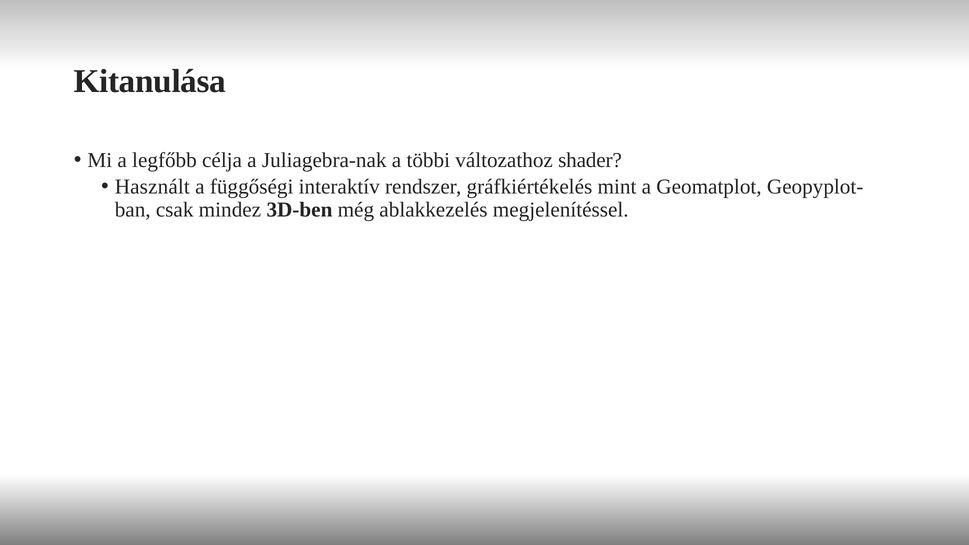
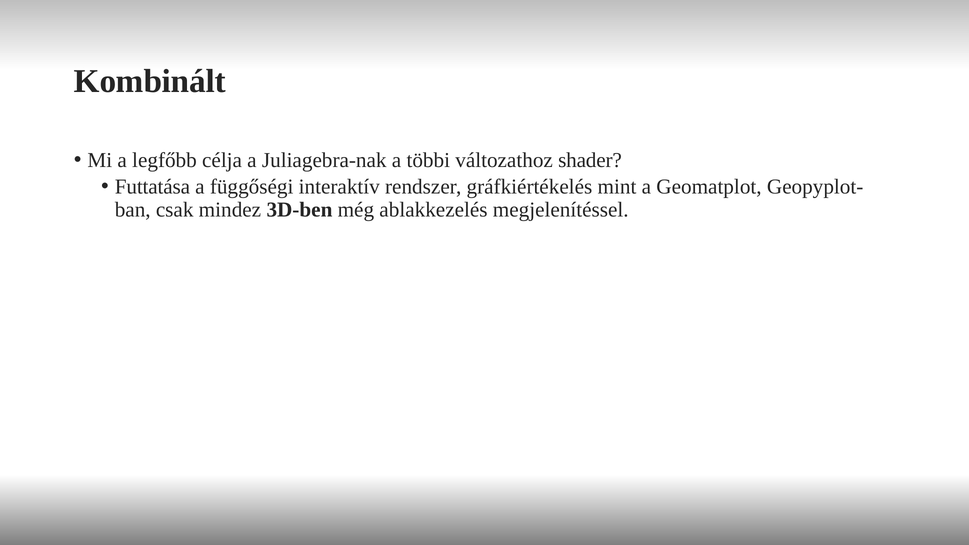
Kitanulása: Kitanulása -> Kombinált
Használt: Használt -> Futtatása
